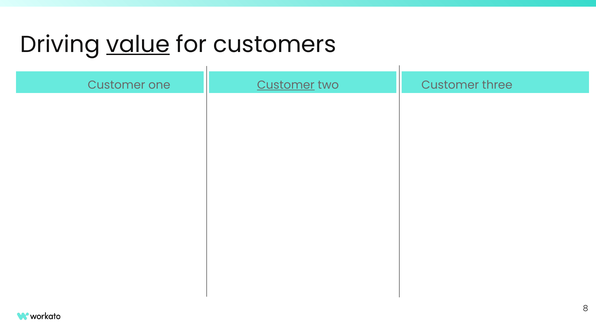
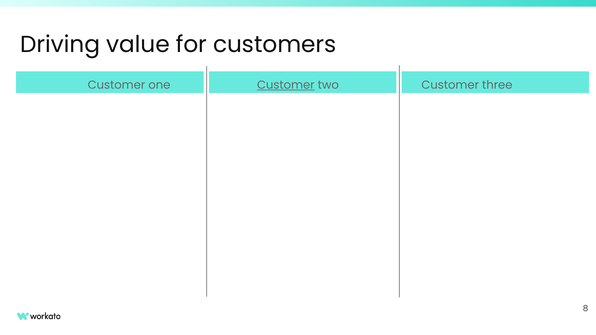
value underline: present -> none
